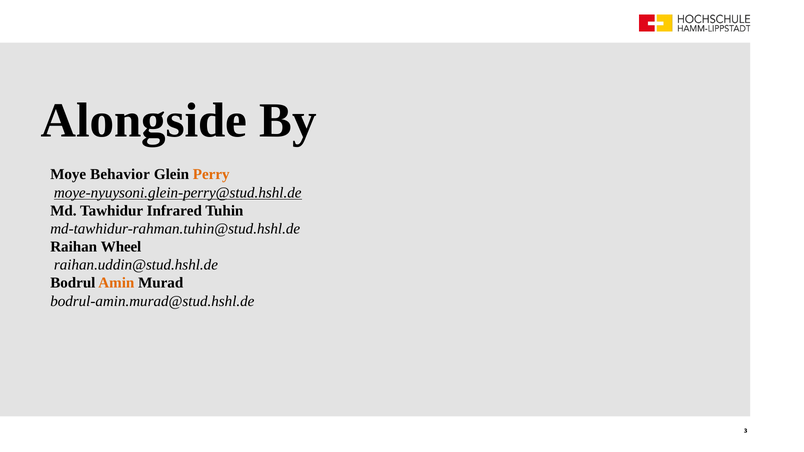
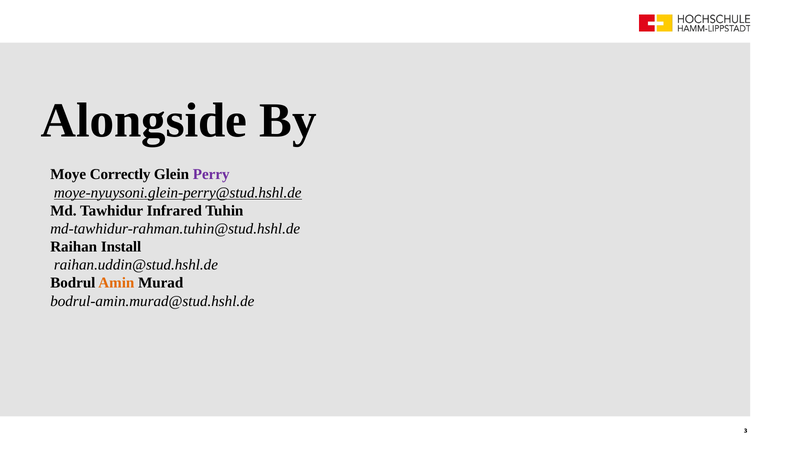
Behavior: Behavior -> Correctly
Perry colour: orange -> purple
Wheel: Wheel -> Install
